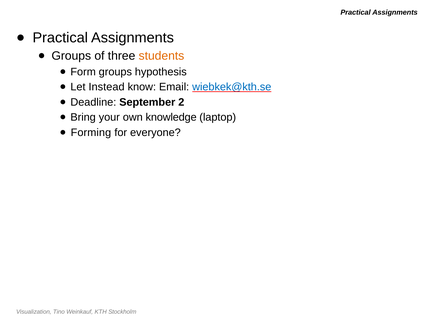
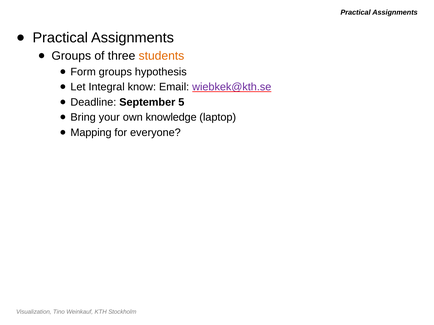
Instead: Instead -> Integral
wiebkek@kth.se colour: blue -> purple
2: 2 -> 5
Forming: Forming -> Mapping
